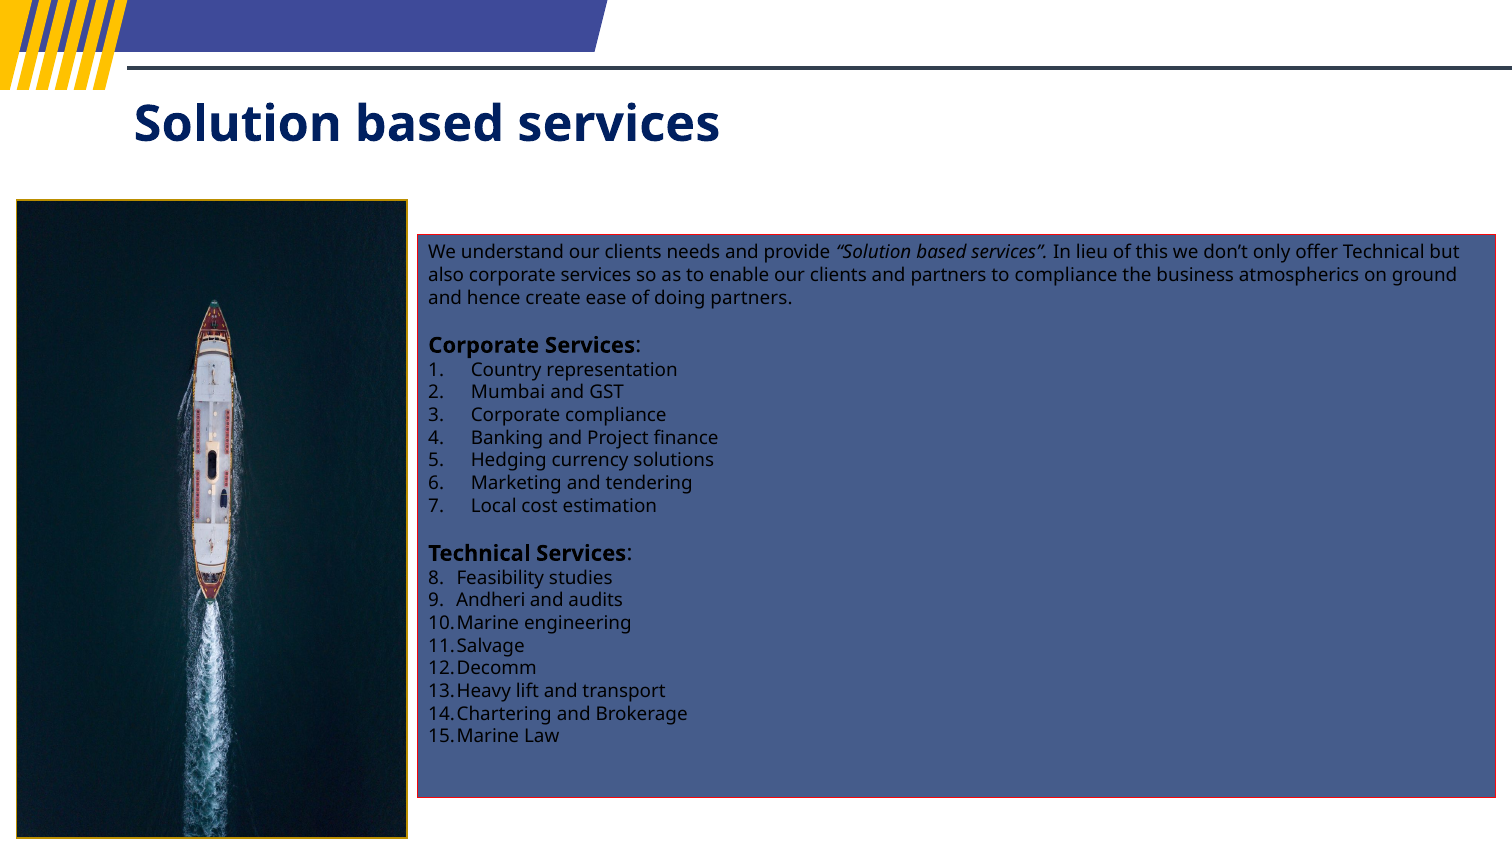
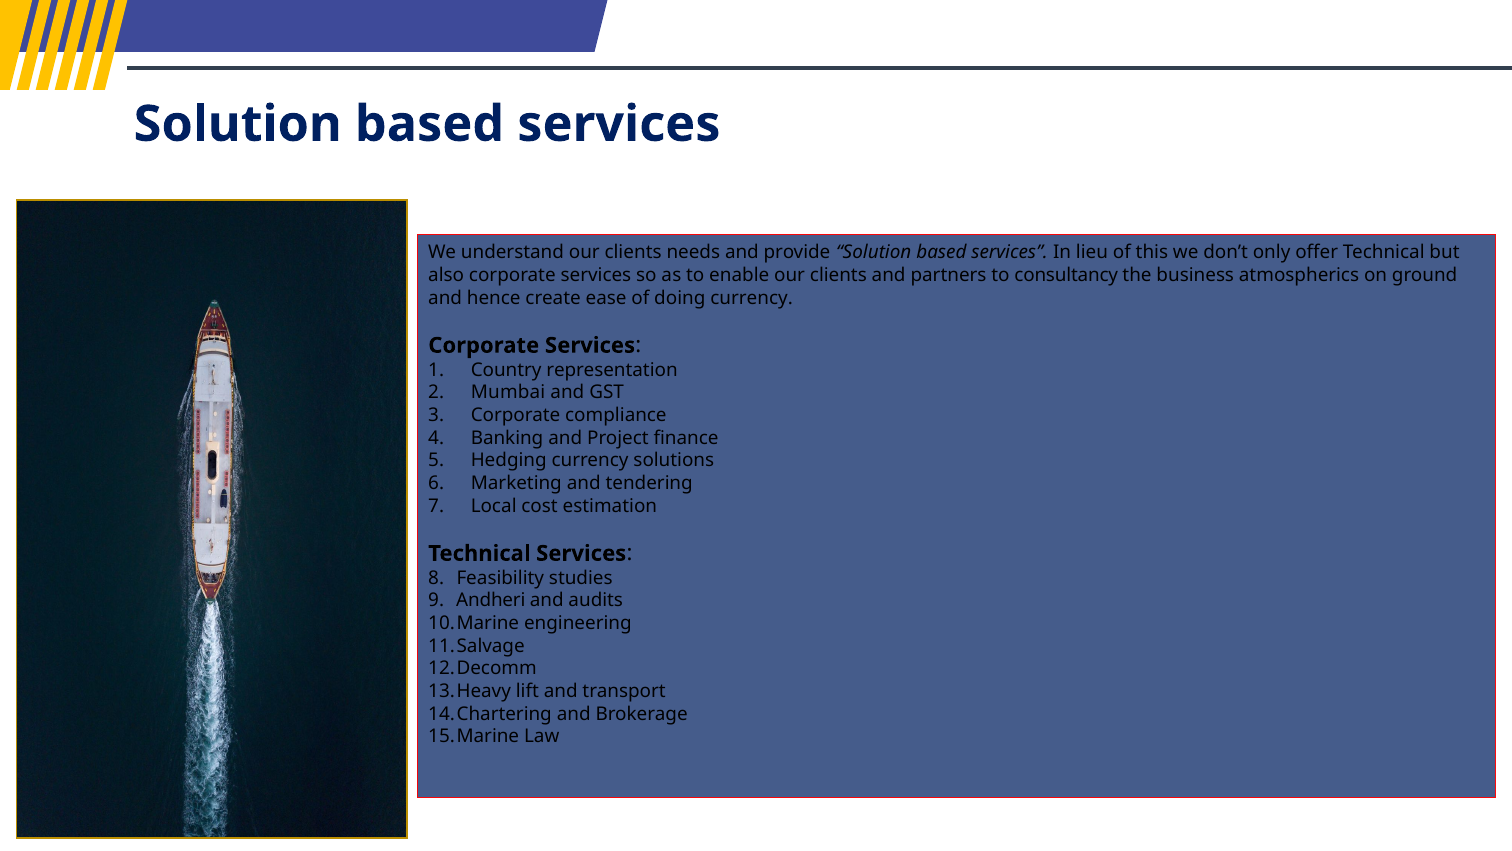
to compliance: compliance -> consultancy
doing partners: partners -> currency
